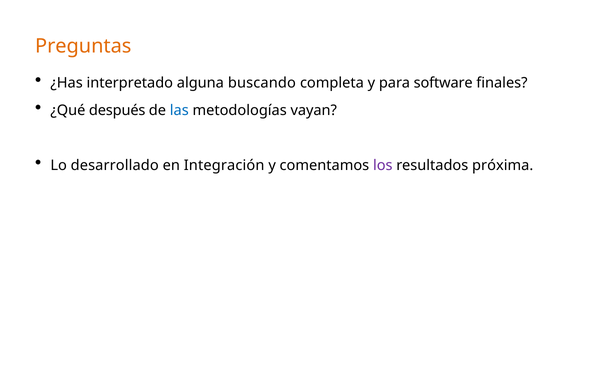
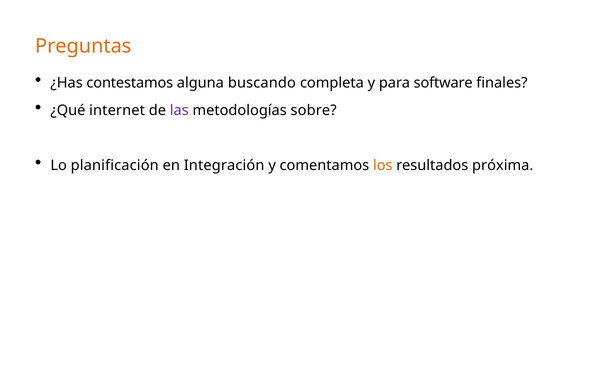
interpretado: interpretado -> contestamos
después: después -> internet
las colour: blue -> purple
vayan: vayan -> sobre
desarrollado: desarrollado -> planificación
los colour: purple -> orange
